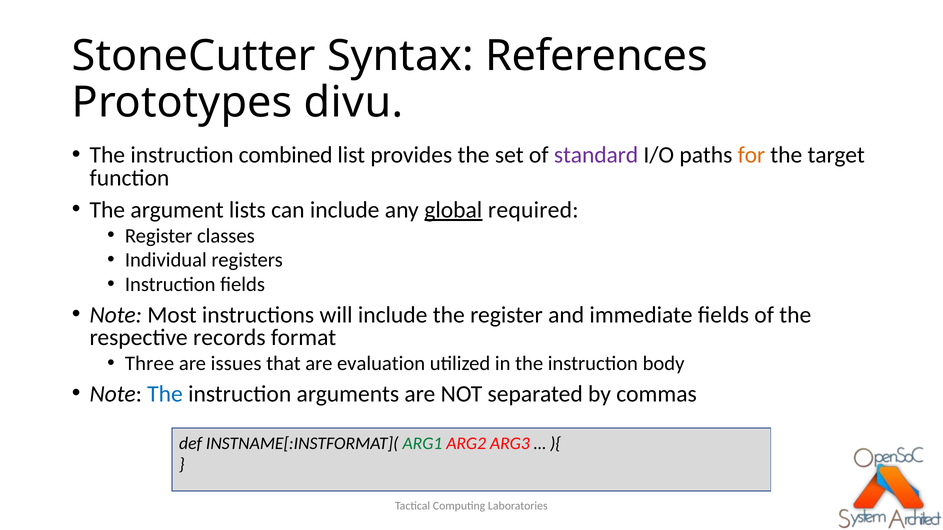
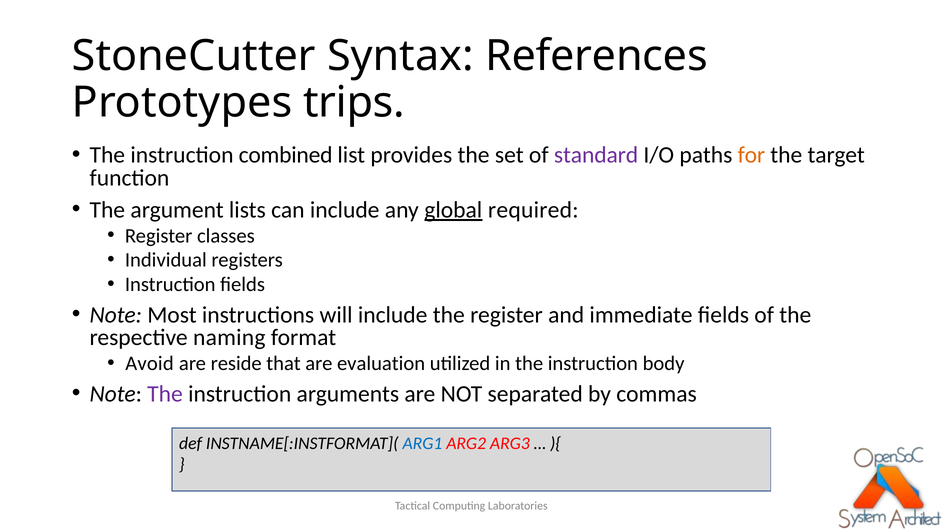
divu: divu -> trips
records: records -> naming
Three: Three -> Avoid
issues: issues -> reside
The at (165, 394) colour: blue -> purple
ARG1 colour: green -> blue
